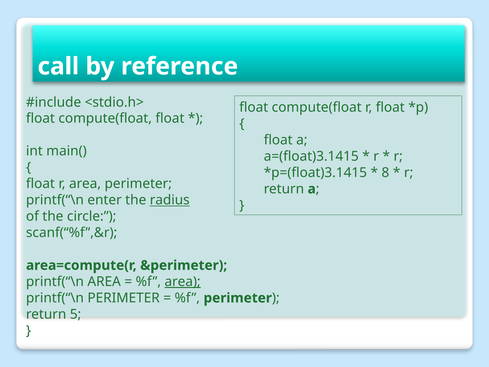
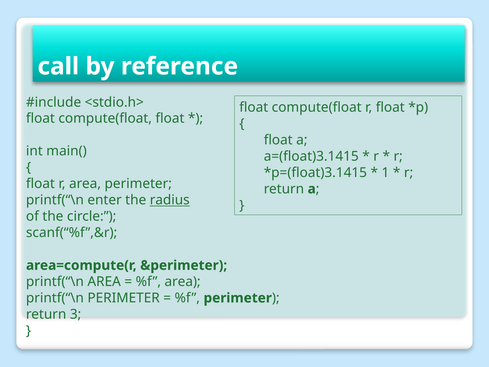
8: 8 -> 1
area at (183, 281) underline: present -> none
5: 5 -> 3
